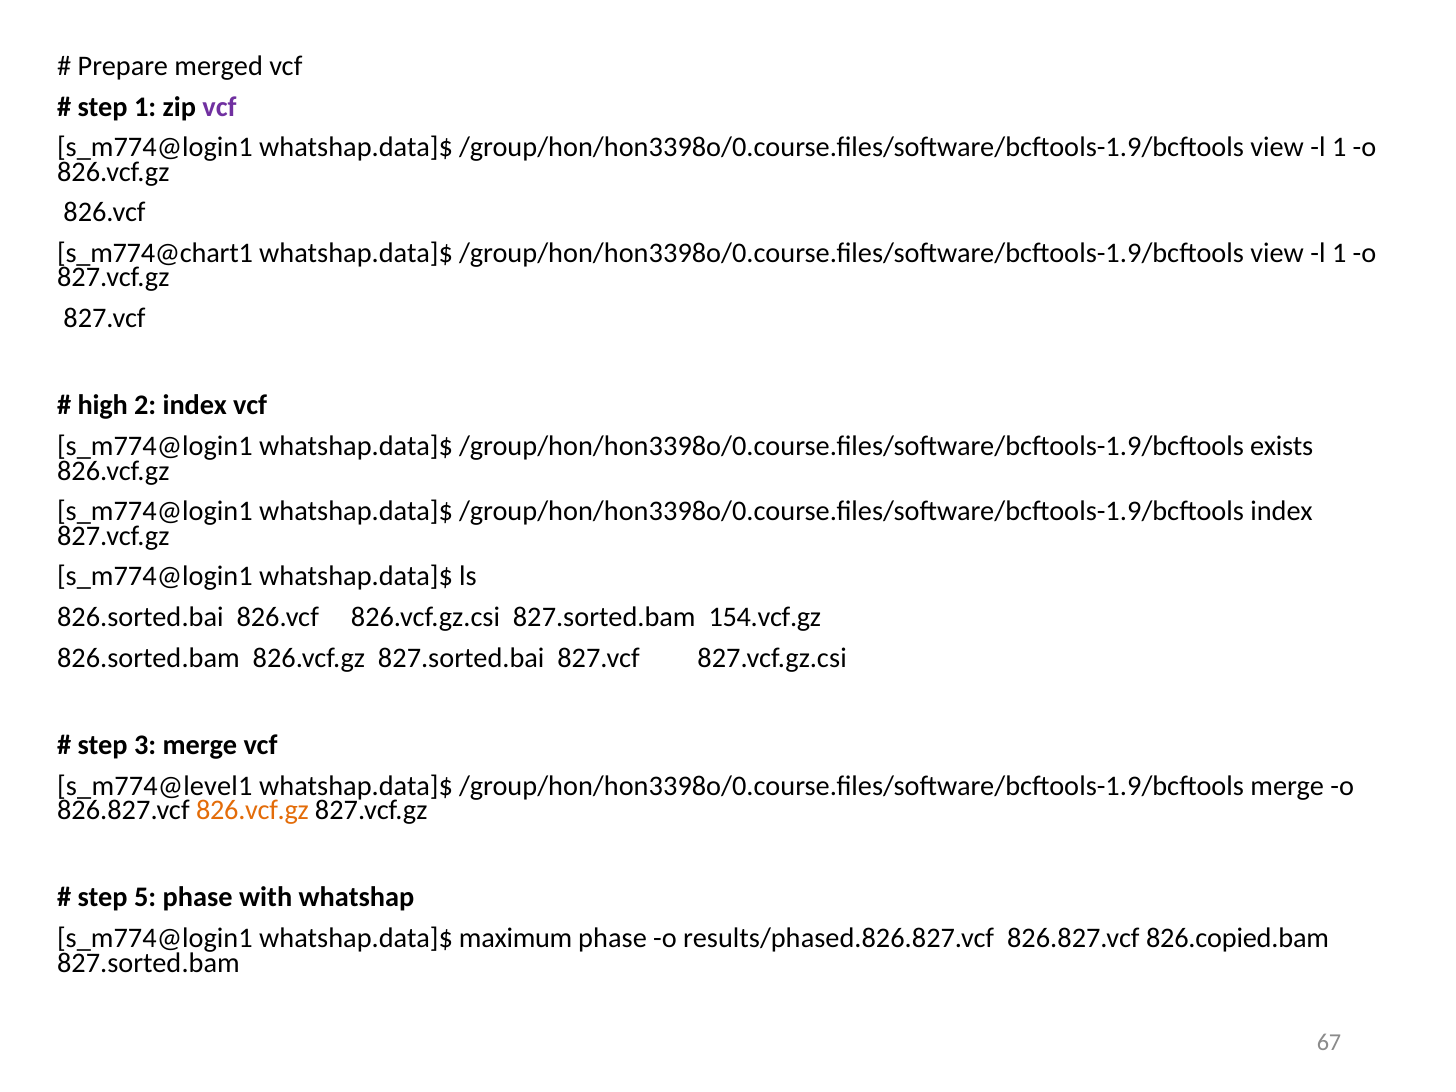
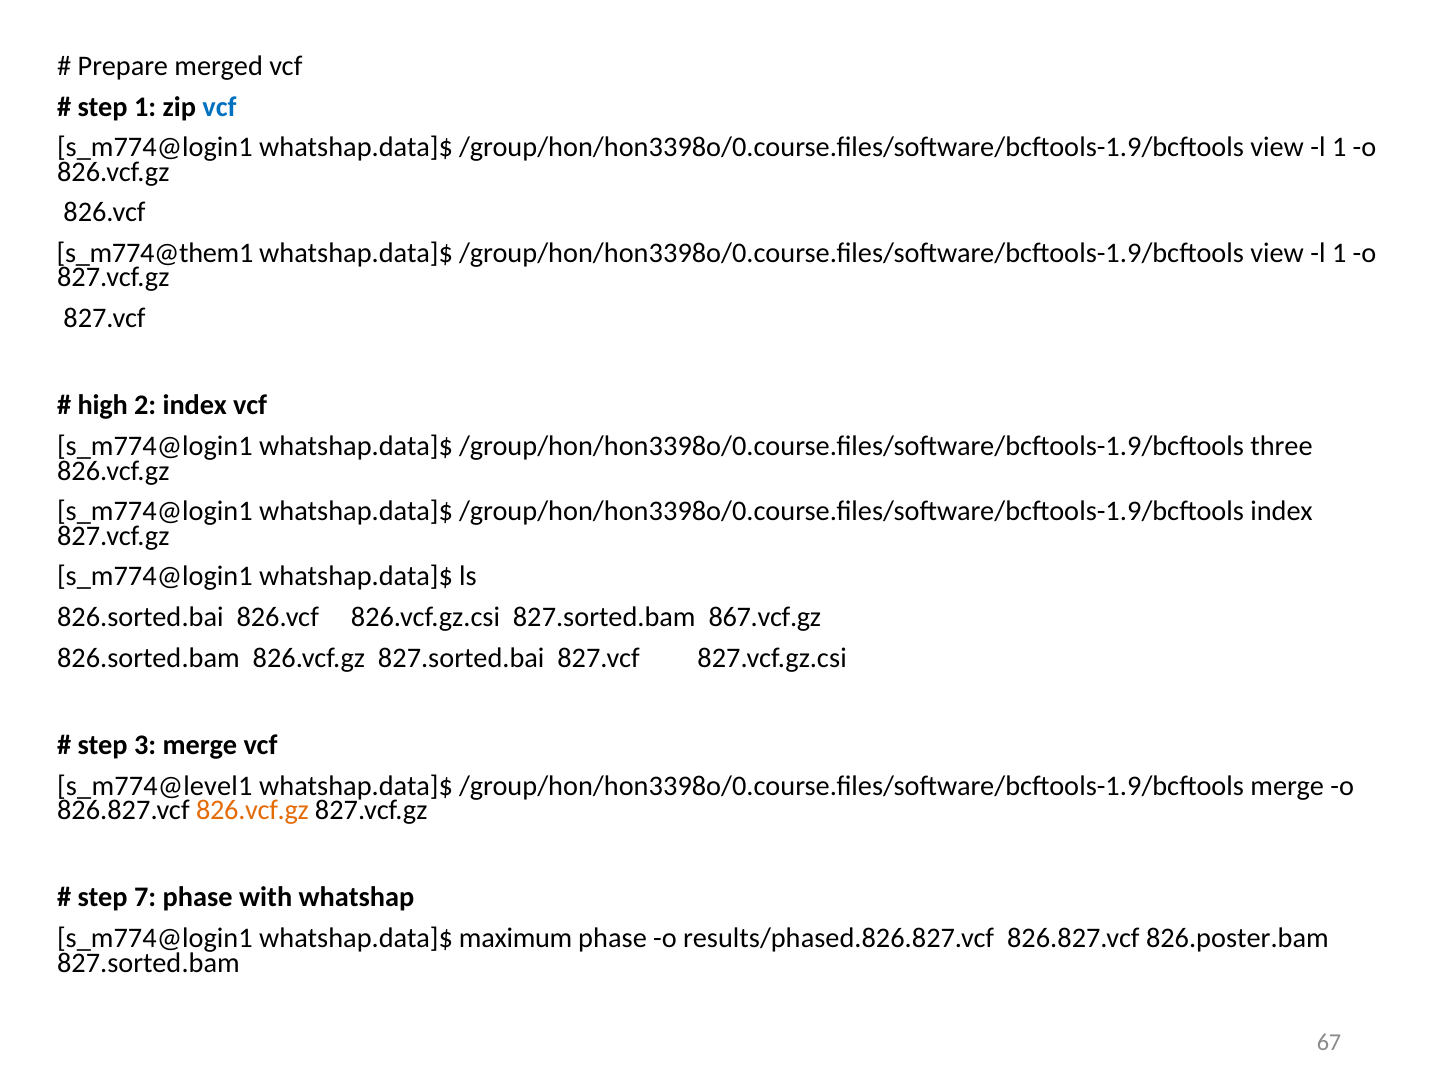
vcf at (219, 107) colour: purple -> blue
s_m774@chart1: s_m774@chart1 -> s_m774@them1
exists: exists -> three
154.vcf.gz: 154.vcf.gz -> 867.vcf.gz
5: 5 -> 7
826.copied.bam: 826.copied.bam -> 826.poster.bam
